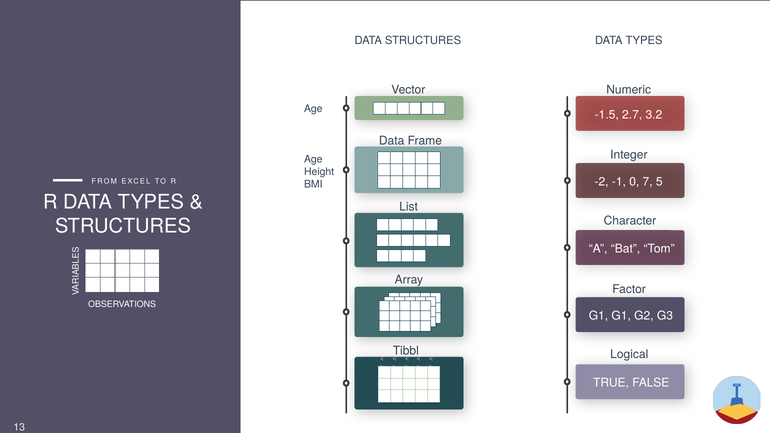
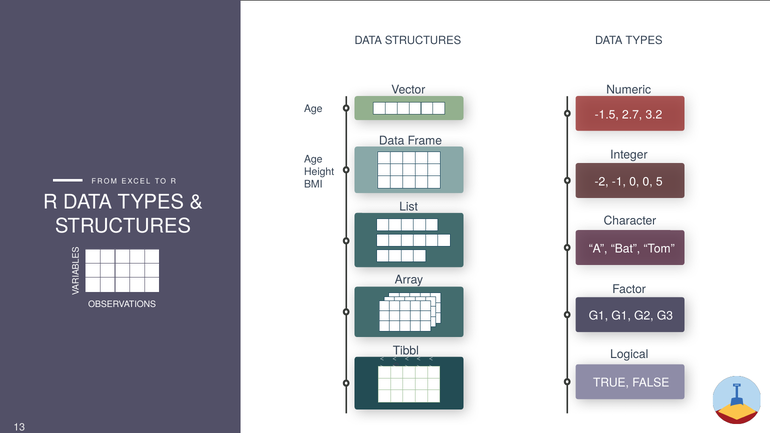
0 7: 7 -> 0
